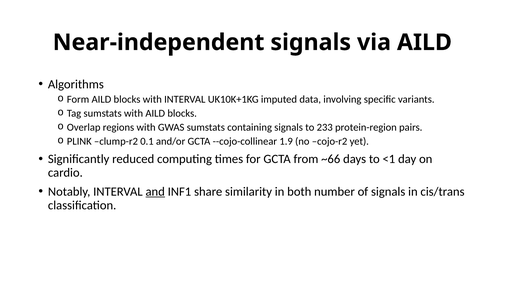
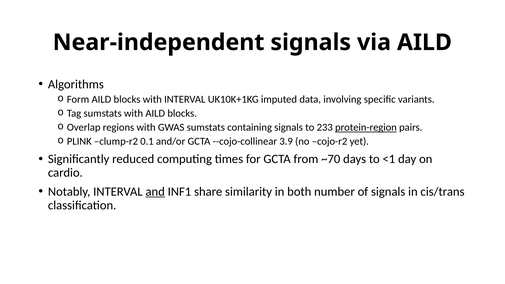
protein-region underline: none -> present
1.9: 1.9 -> 3.9
~66: ~66 -> ~70
